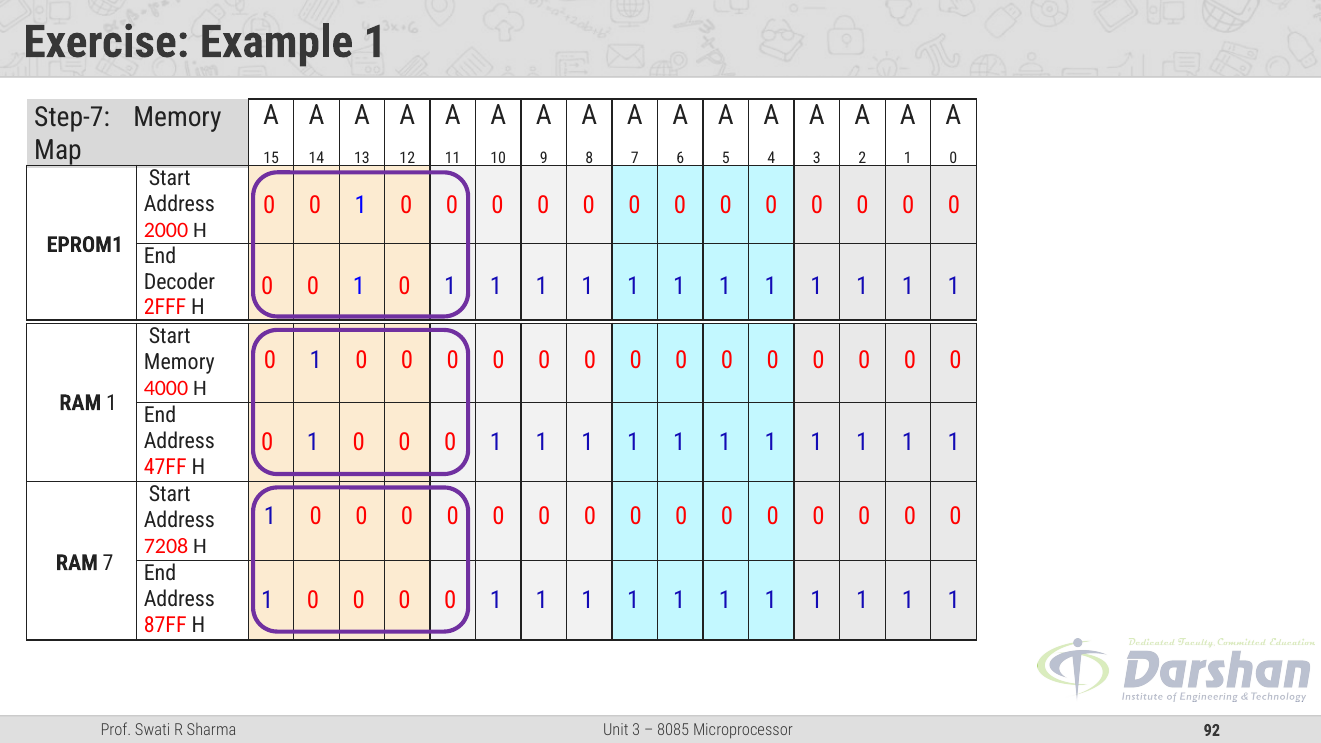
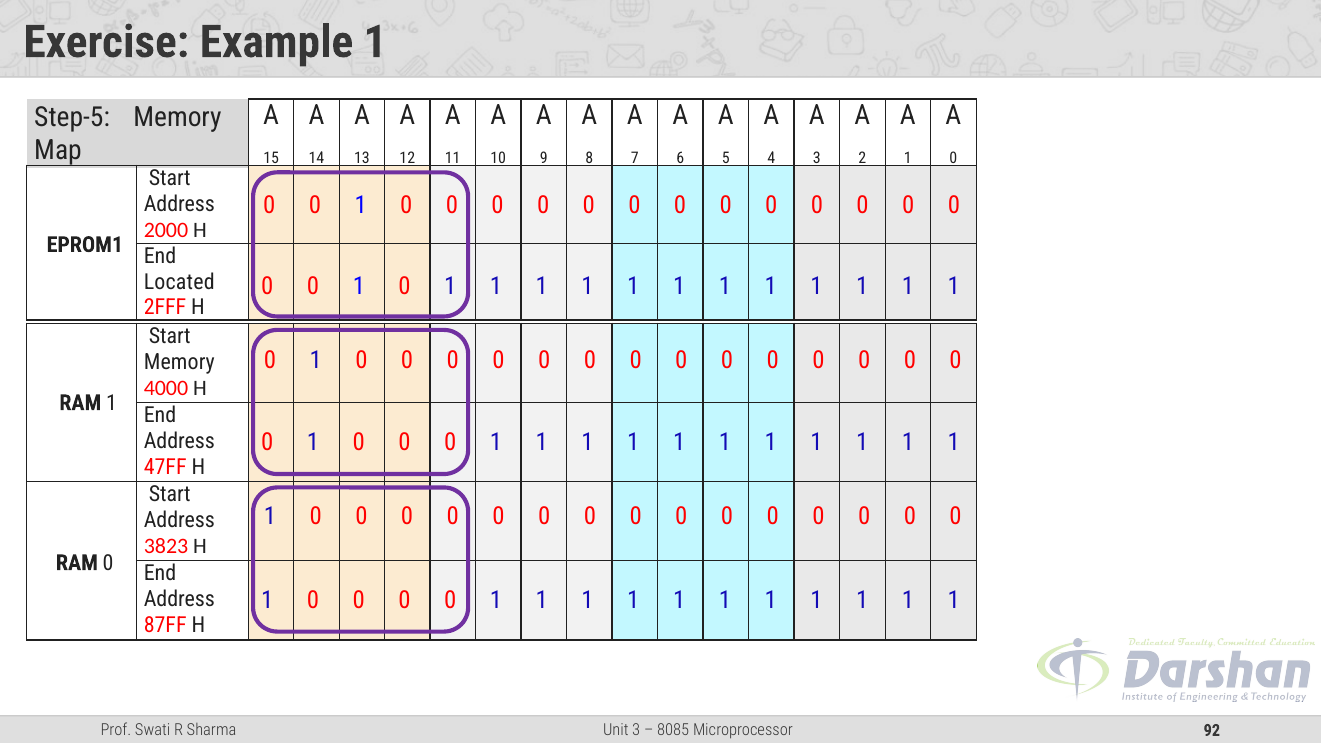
Step-7: Step-7 -> Step-5
Decoder: Decoder -> Located
7208: 7208 -> 3823
RAM 7: 7 -> 0
